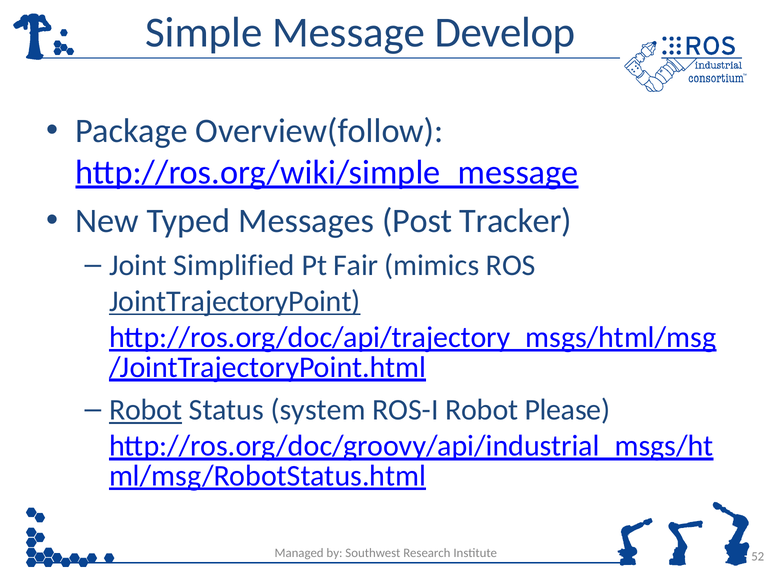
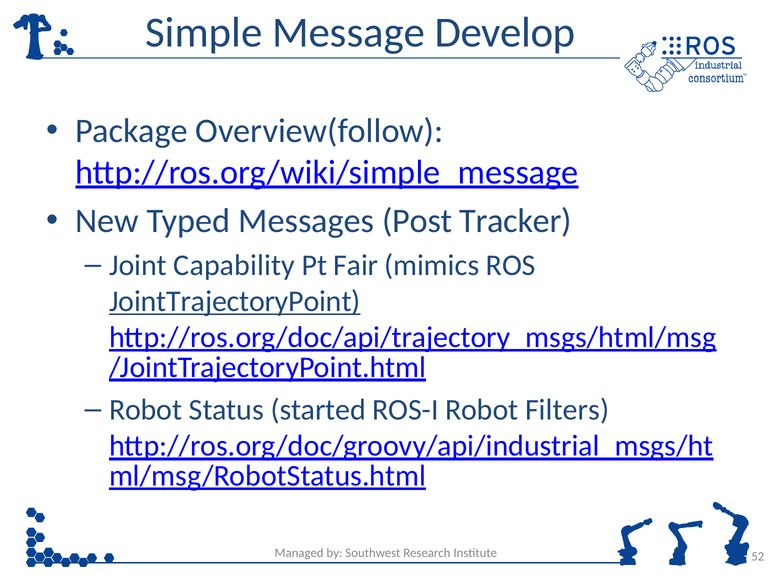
Simplified: Simplified -> Capability
Robot at (146, 410) underline: present -> none
system: system -> started
Please: Please -> Filters
